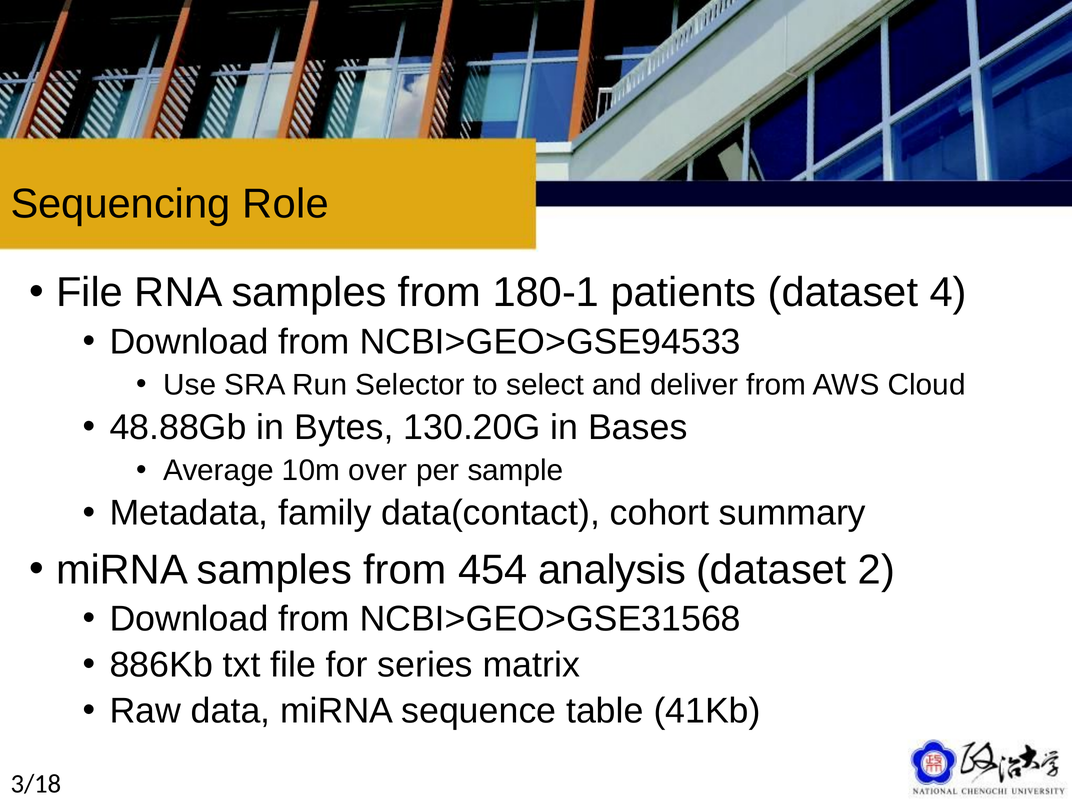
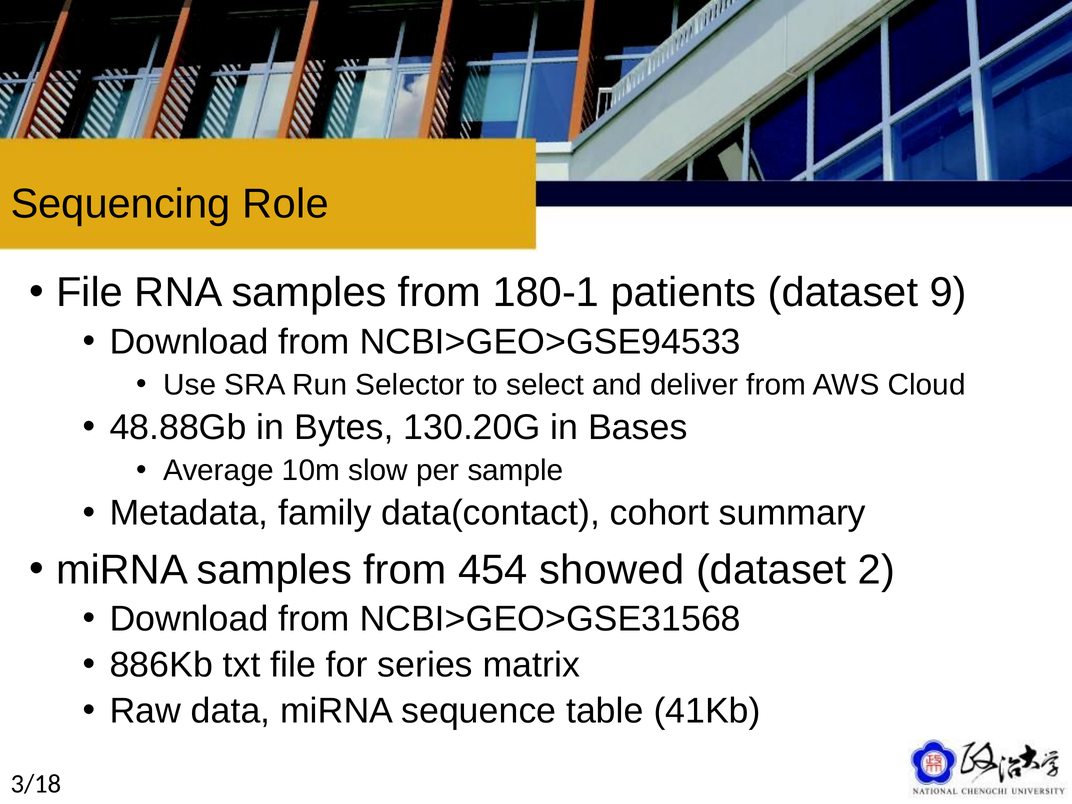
4: 4 -> 9
over: over -> slow
analysis: analysis -> showed
